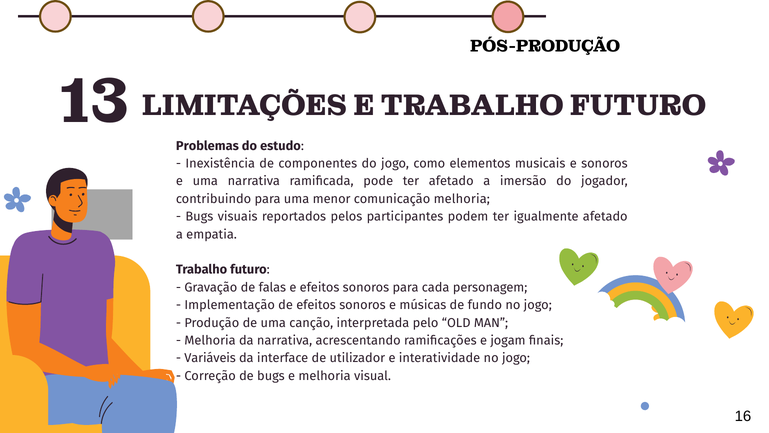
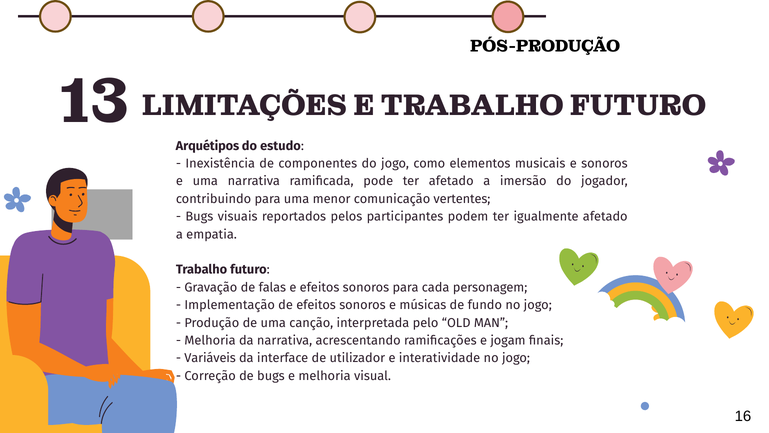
Problemas: Problemas -> Arquétipos
comunicação melhoria: melhoria -> vertentes
